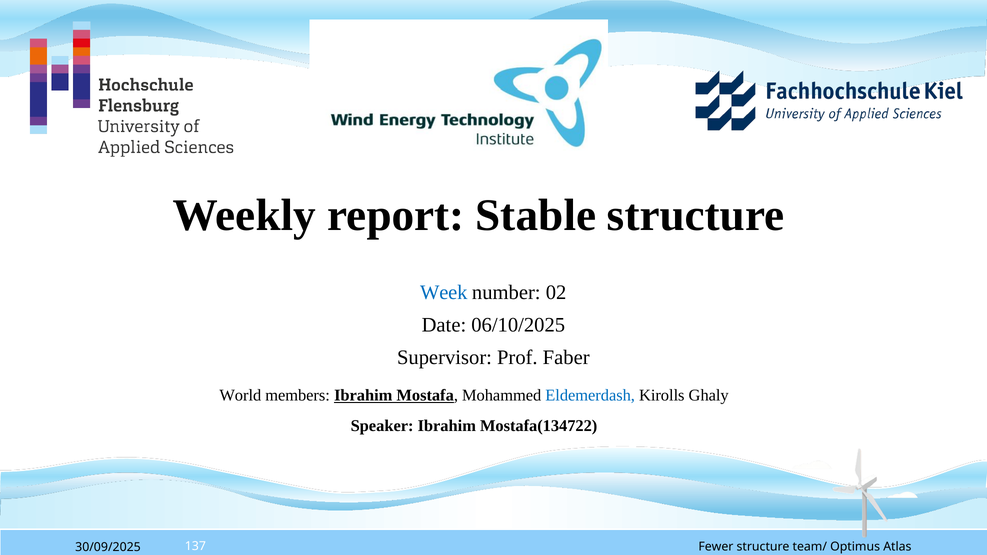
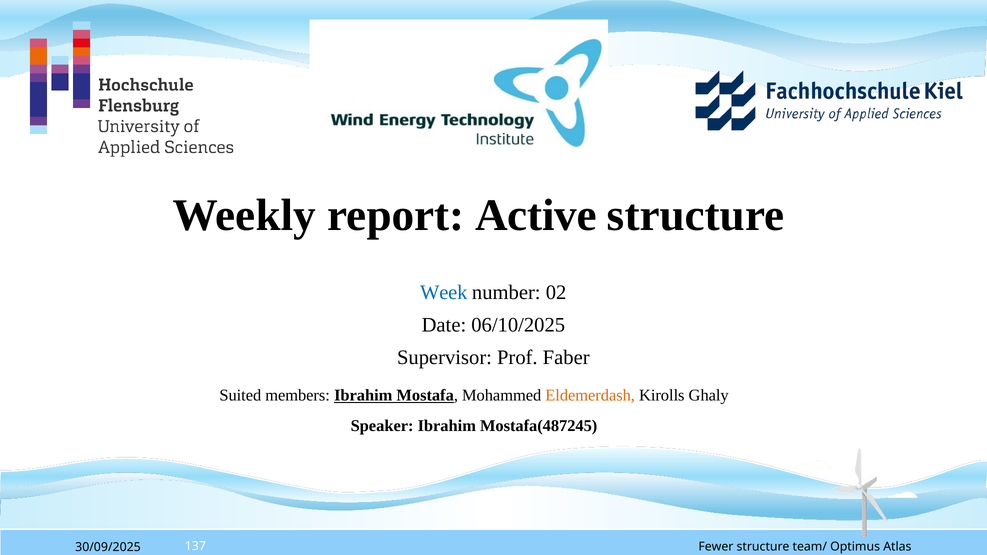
Stable: Stable -> Active
World: World -> Suited
Eldemerdash colour: blue -> orange
Mostafa(134722: Mostafa(134722 -> Mostafa(487245
